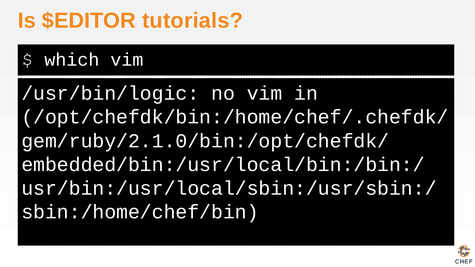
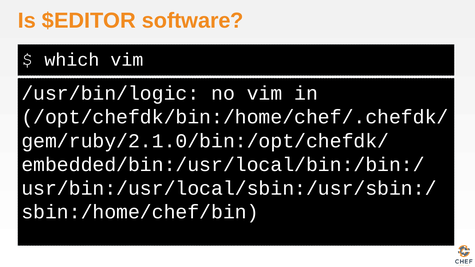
tutorials: tutorials -> software
